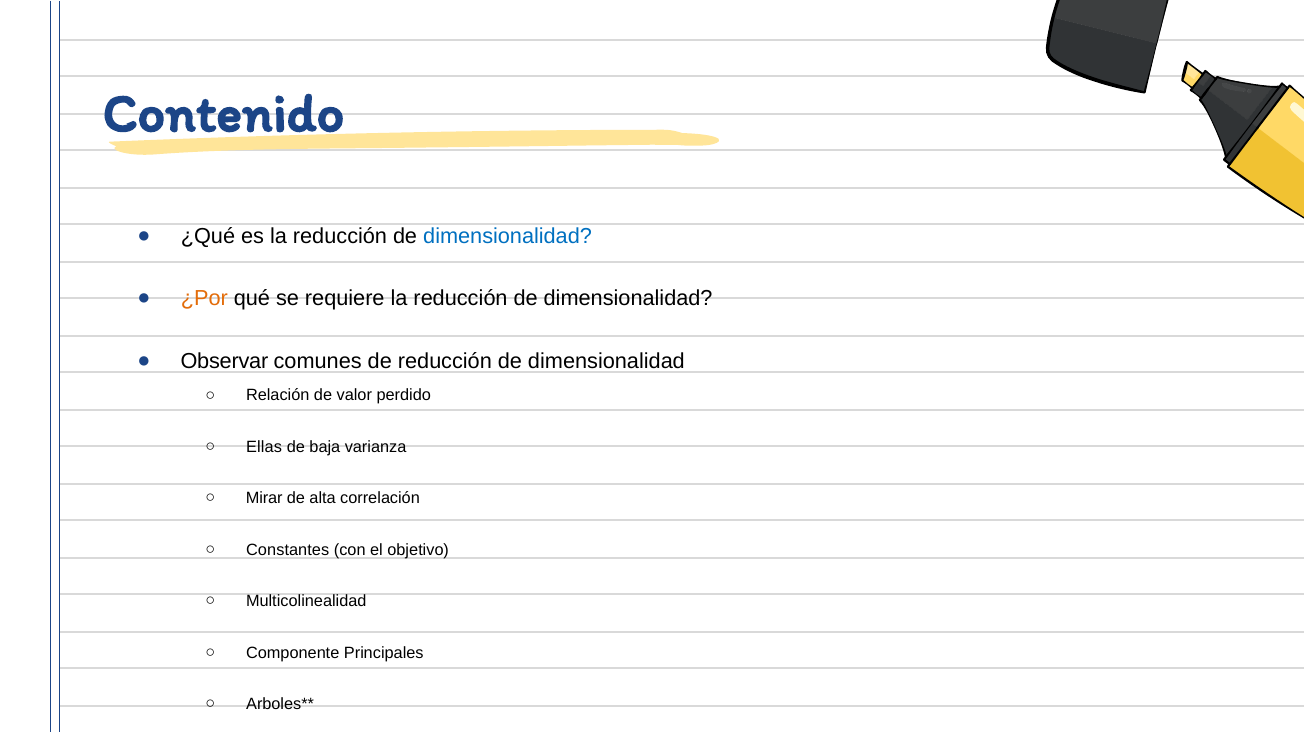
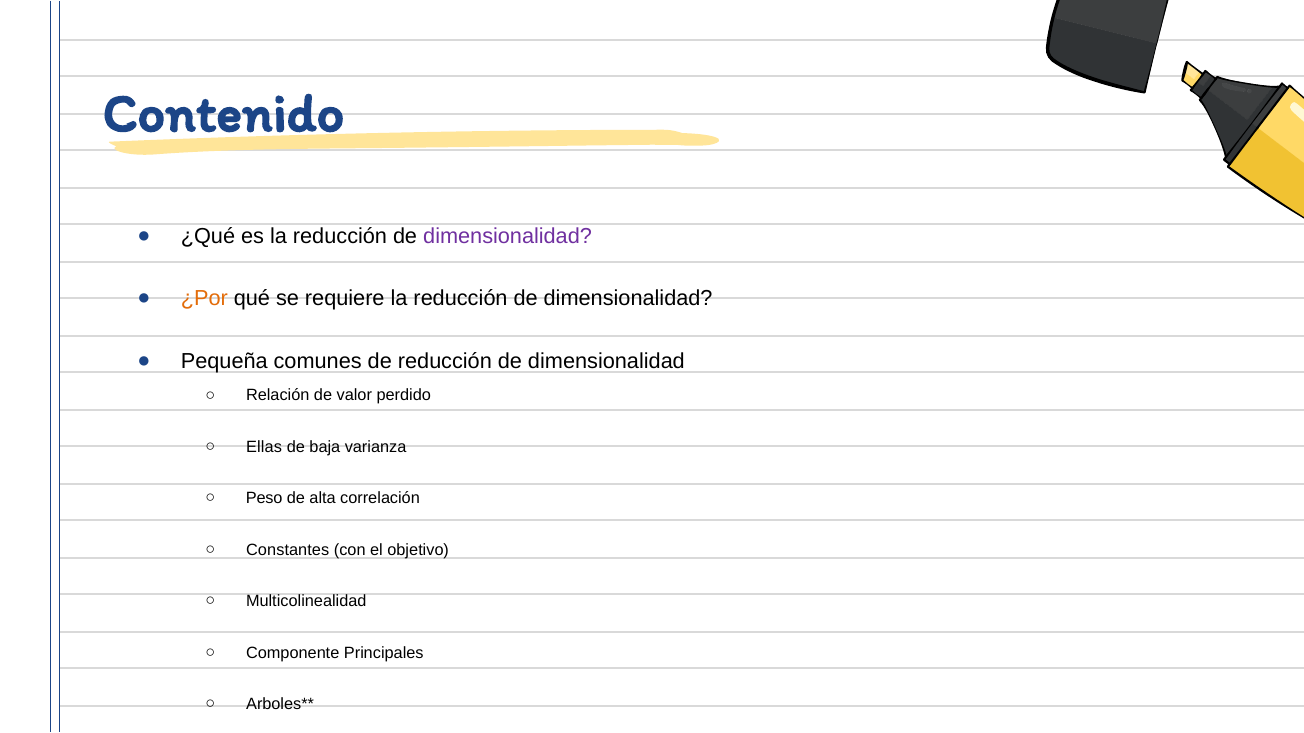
dimensionalidad at (508, 237) colour: blue -> purple
Observar: Observar -> Pequeña
Mirar: Mirar -> Peso
